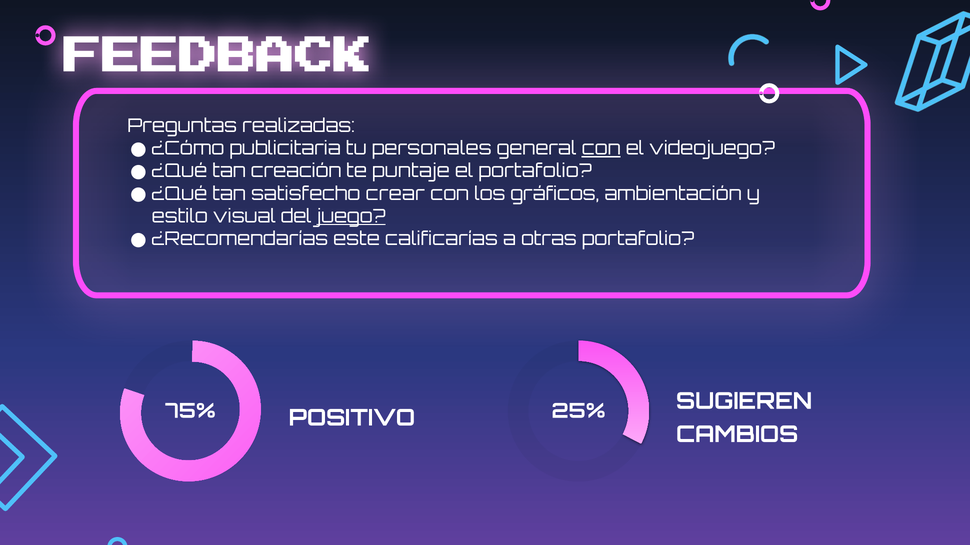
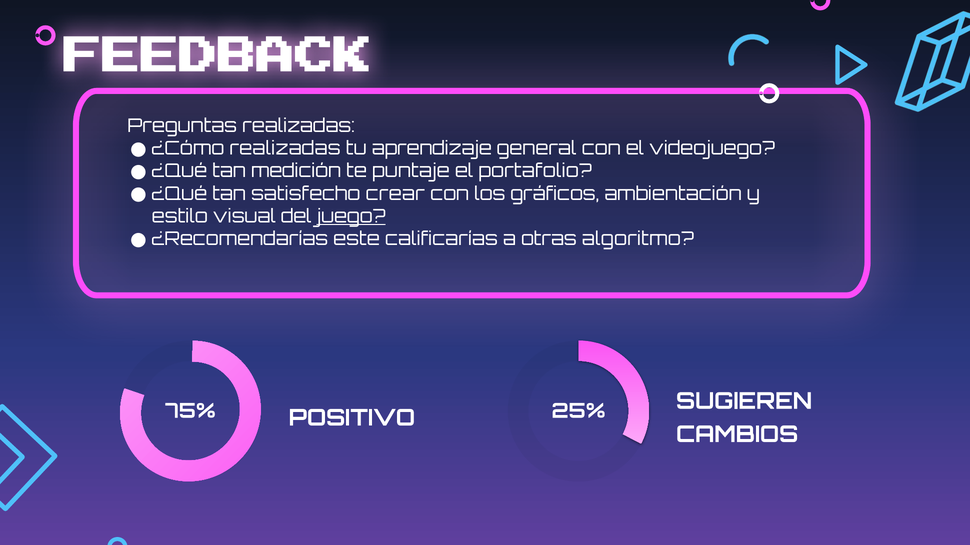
¿Cómo publicitaria: publicitaria -> realizadas
personales: personales -> aprendizaje
con at (601, 149) underline: present -> none
creación: creación -> medición
otras portafolio: portafolio -> algoritmo
